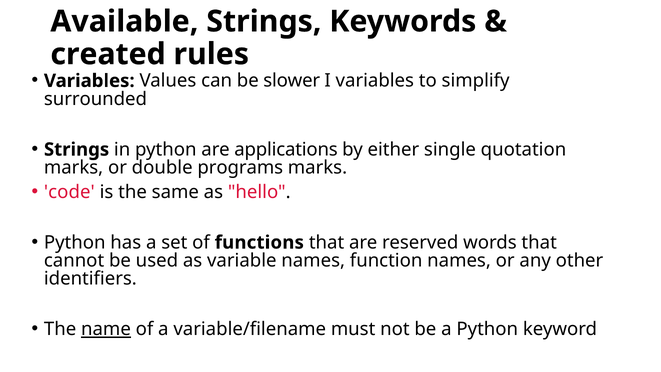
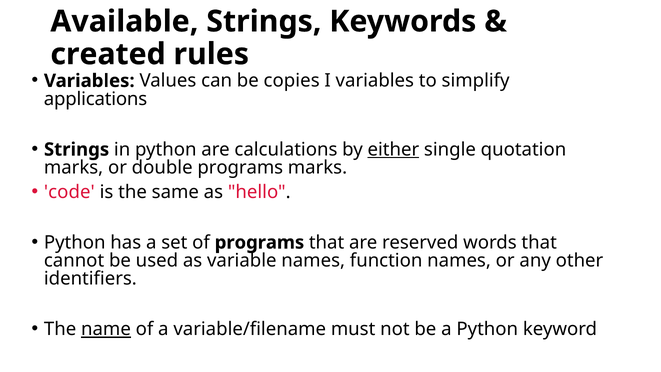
slower: slower -> copies
surrounded: surrounded -> applications
applications: applications -> calculations
either underline: none -> present
of functions: functions -> programs
